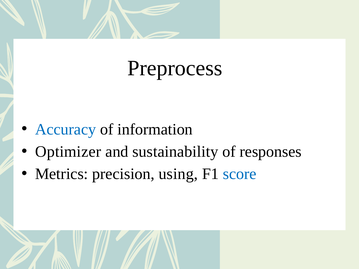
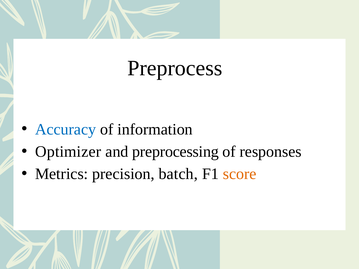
sustainability: sustainability -> preprocessing
using: using -> batch
score colour: blue -> orange
